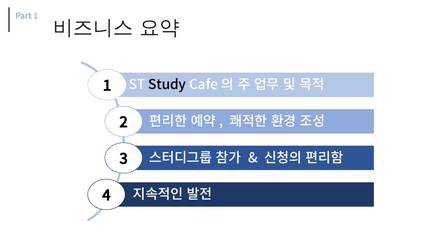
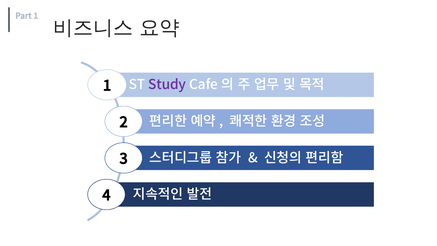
Study colour: black -> purple
